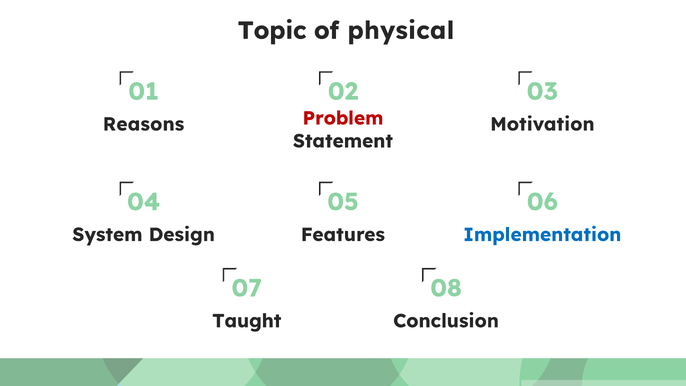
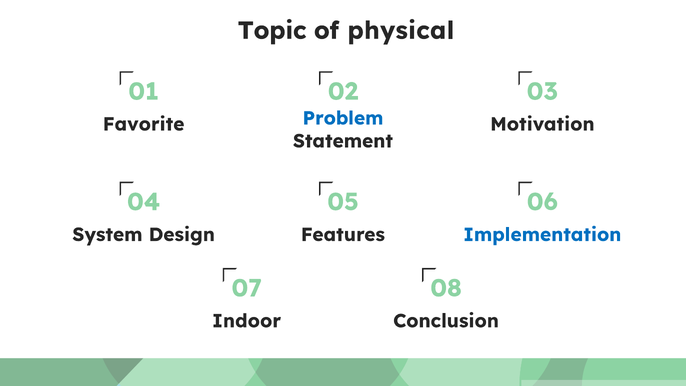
Problem colour: red -> blue
Reasons: Reasons -> Favorite
Taught: Taught -> Indoor
